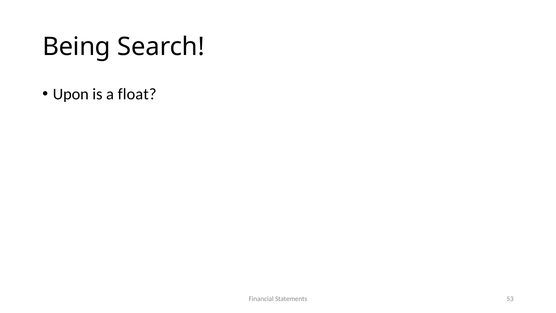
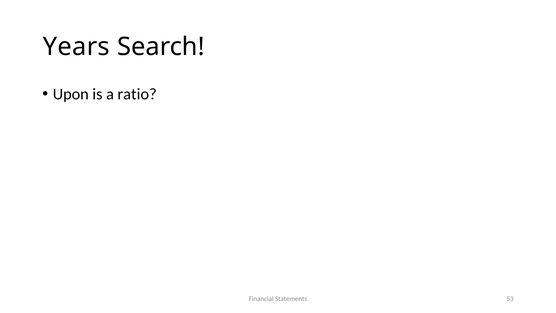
Being: Being -> Years
float: float -> ratio
